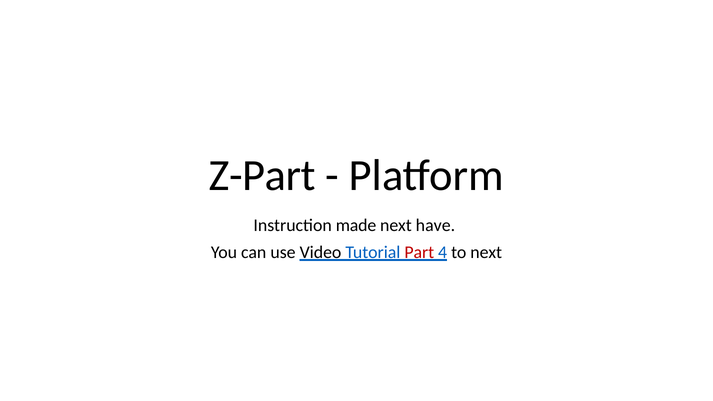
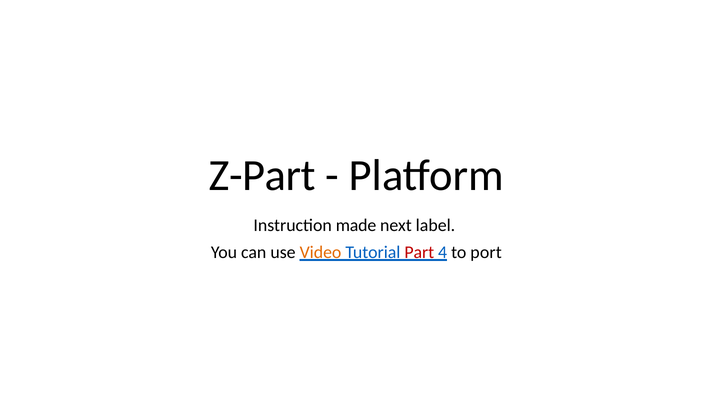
have: have -> label
Video colour: black -> orange
to next: next -> port
